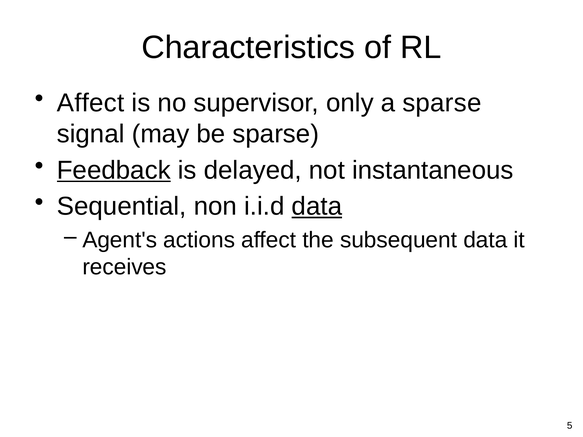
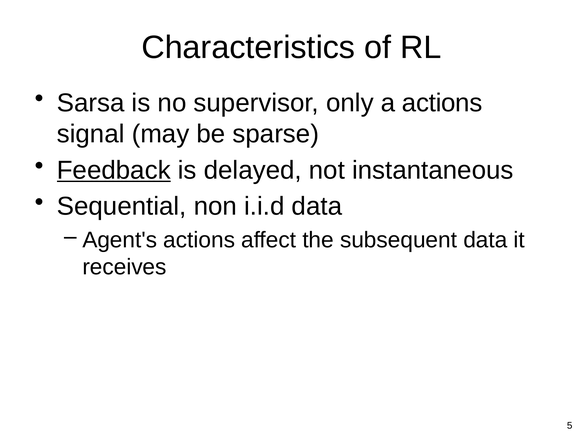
Affect at (91, 103): Affect -> Sarsa
a sparse: sparse -> actions
data at (317, 207) underline: present -> none
